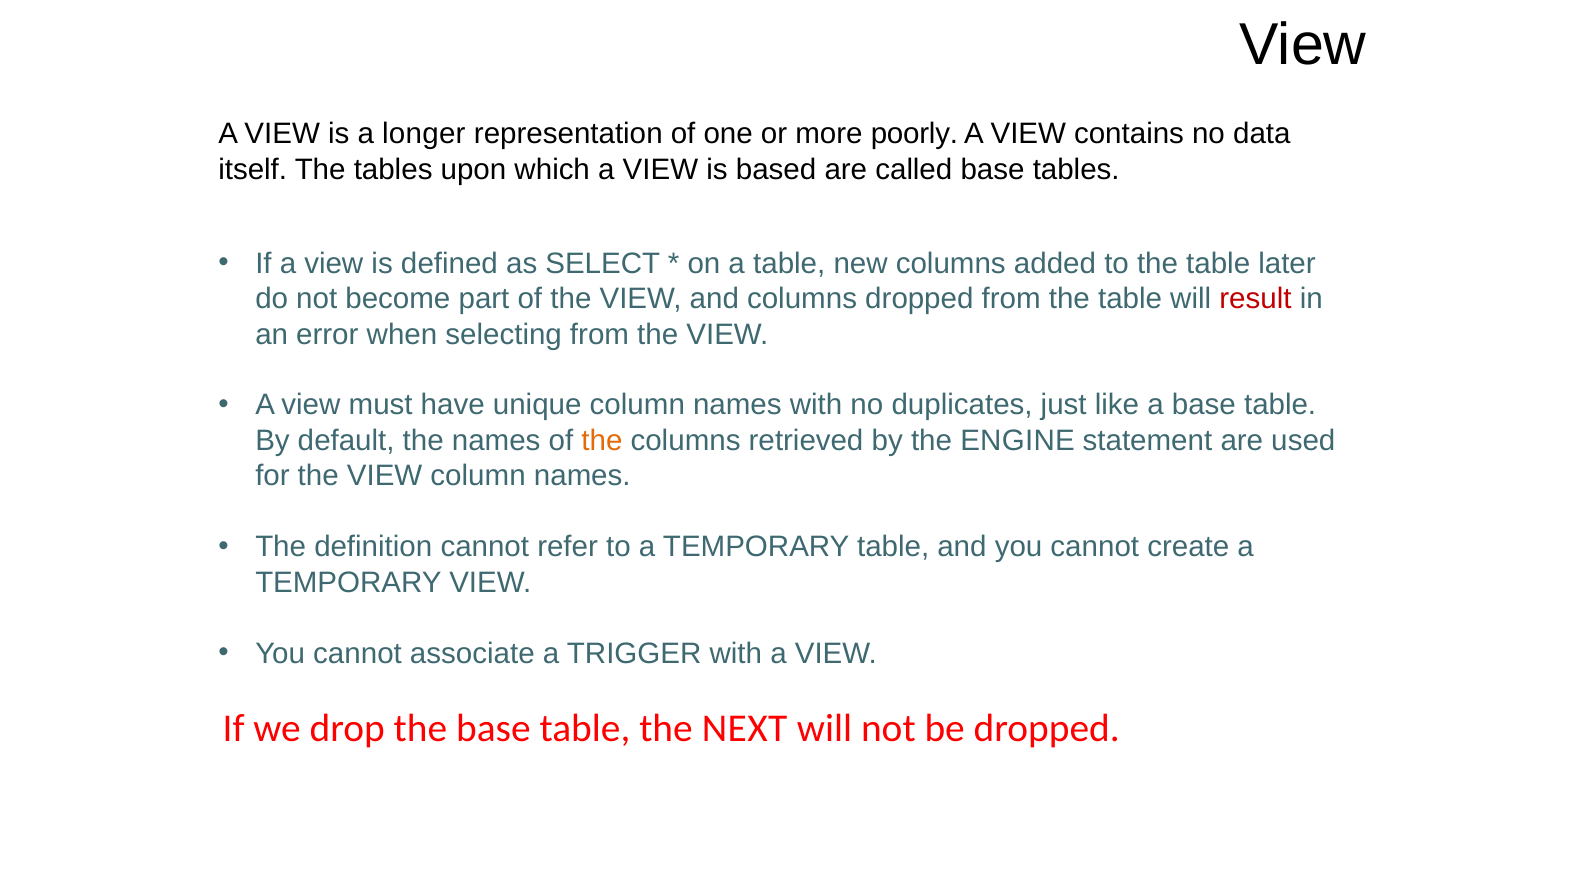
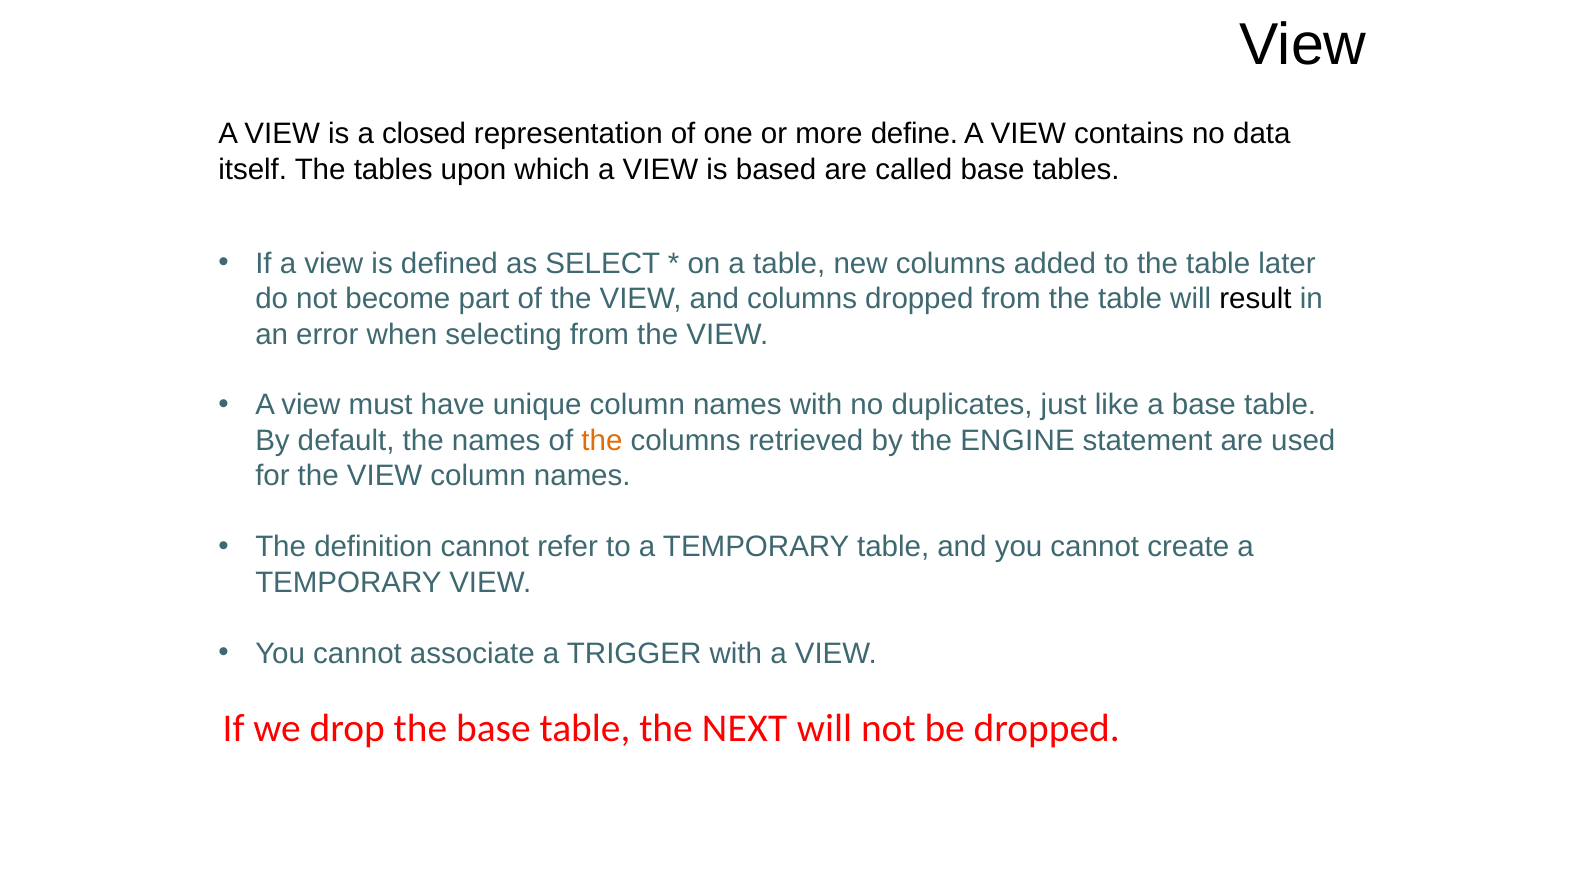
longer: longer -> closed
poorly: poorly -> define
result colour: red -> black
